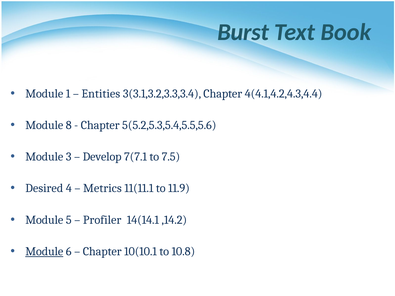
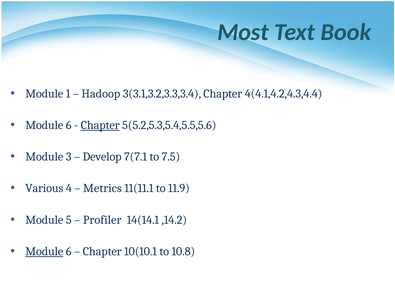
Burst: Burst -> Most
Entities: Entities -> Hadoop
8 at (69, 125): 8 -> 6
Chapter at (100, 125) underline: none -> present
Desired: Desired -> Various
